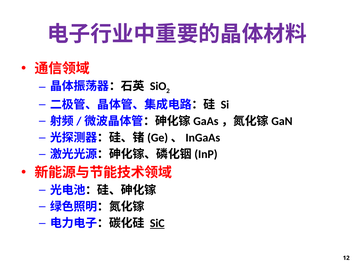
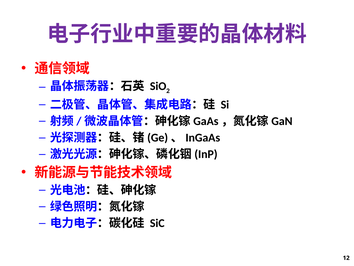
SiC underline: present -> none
